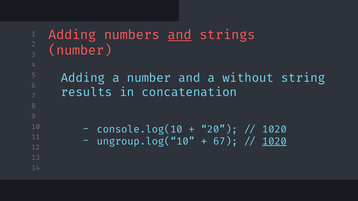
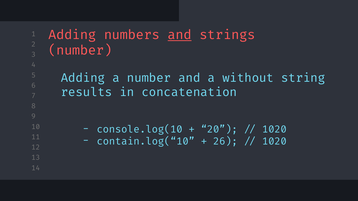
ungroup.log(“10: ungroup.log(“10 -> contain.log(“10
67: 67 -> 26
1020 at (274, 142) underline: present -> none
